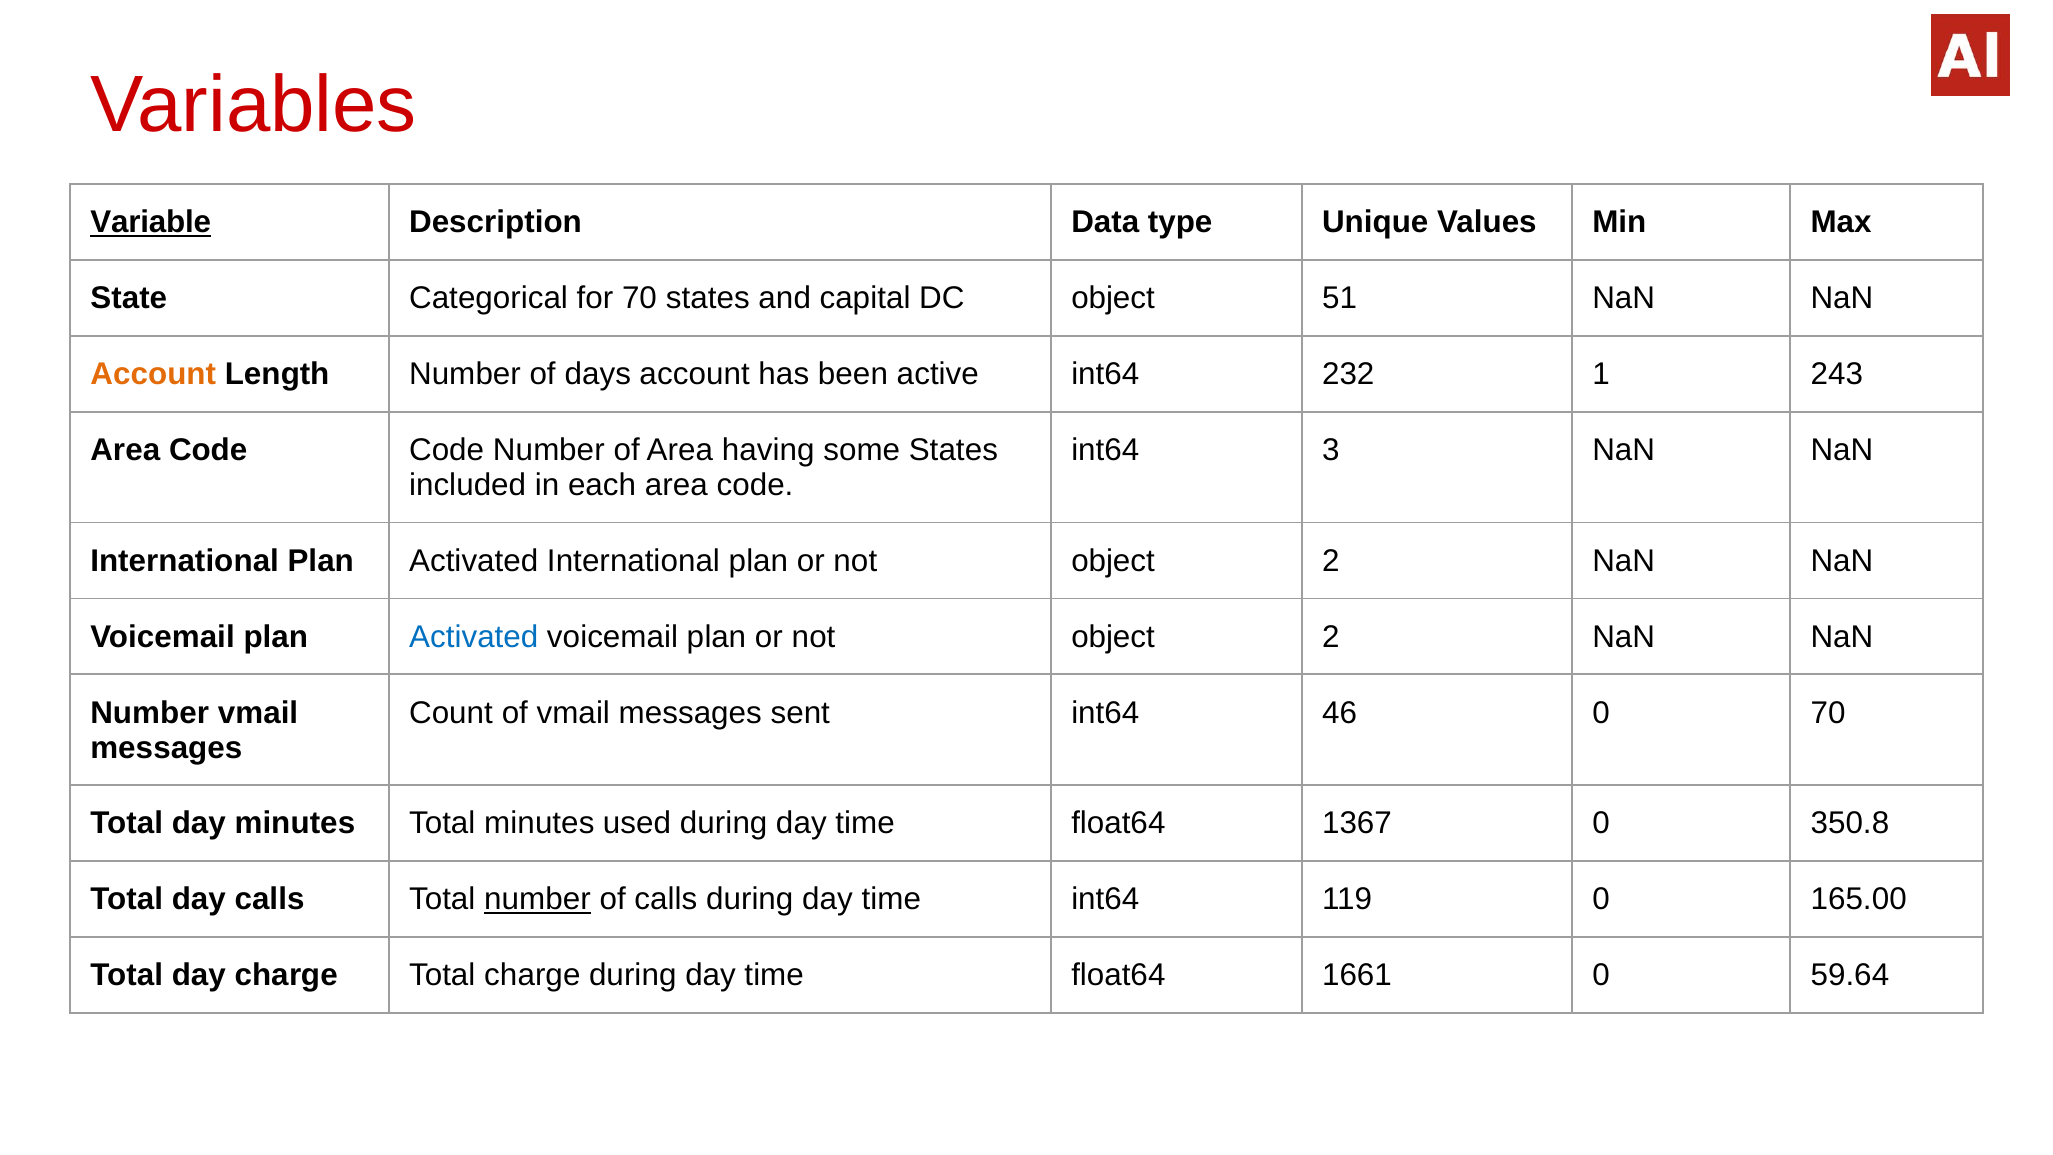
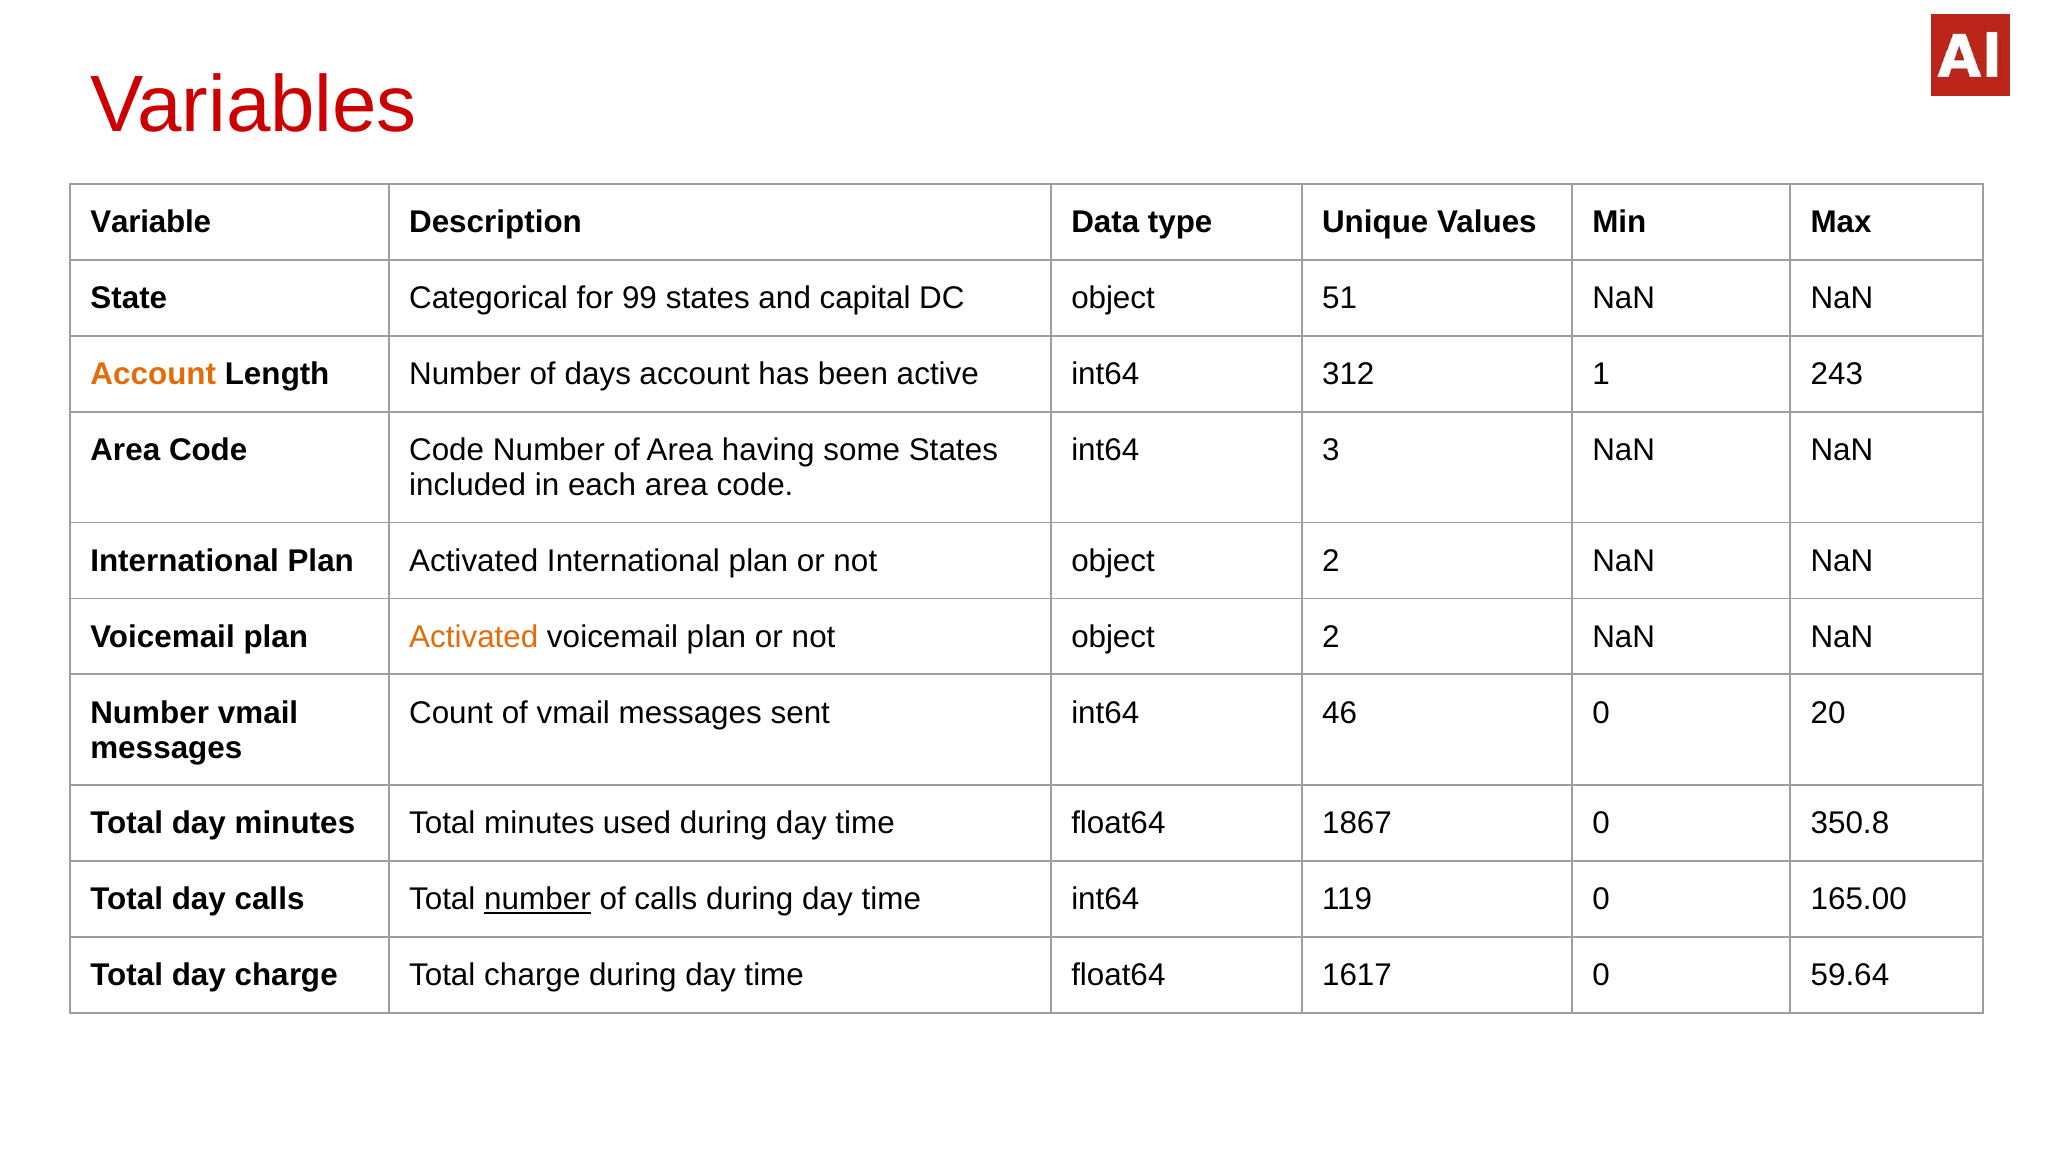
Variable underline: present -> none
for 70: 70 -> 99
232: 232 -> 312
Activated at (474, 637) colour: blue -> orange
0 70: 70 -> 20
1367: 1367 -> 1867
1661: 1661 -> 1617
